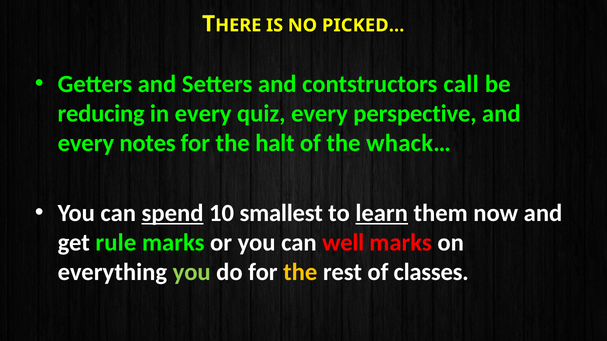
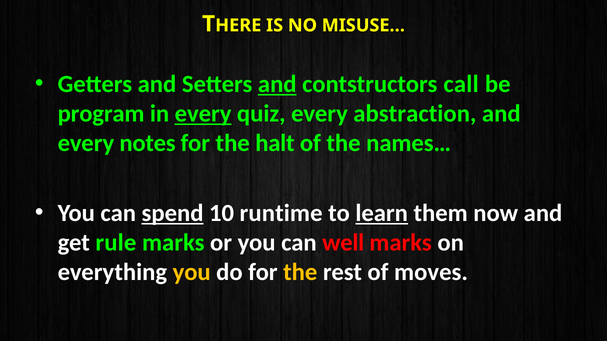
PICKED…: PICKED… -> MISUSE…
and at (277, 84) underline: none -> present
reducing: reducing -> program
every at (203, 114) underline: none -> present
perspective: perspective -> abstraction
whack…: whack… -> names…
smallest: smallest -> runtime
you at (192, 273) colour: light green -> yellow
classes: classes -> moves
